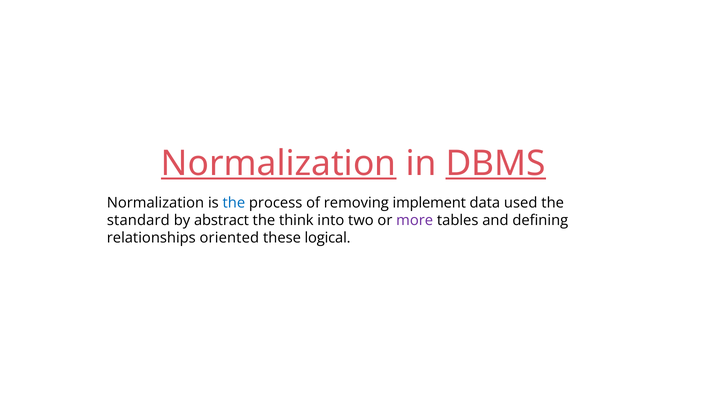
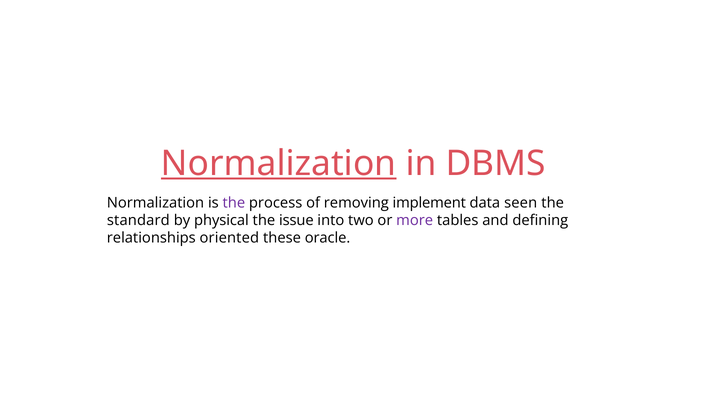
DBMS underline: present -> none
the at (234, 203) colour: blue -> purple
used: used -> seen
abstract: abstract -> physical
think: think -> issue
logical: logical -> oracle
